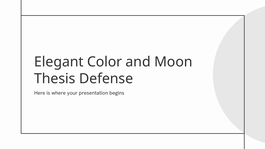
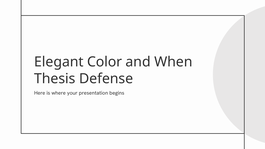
Moon: Moon -> When
